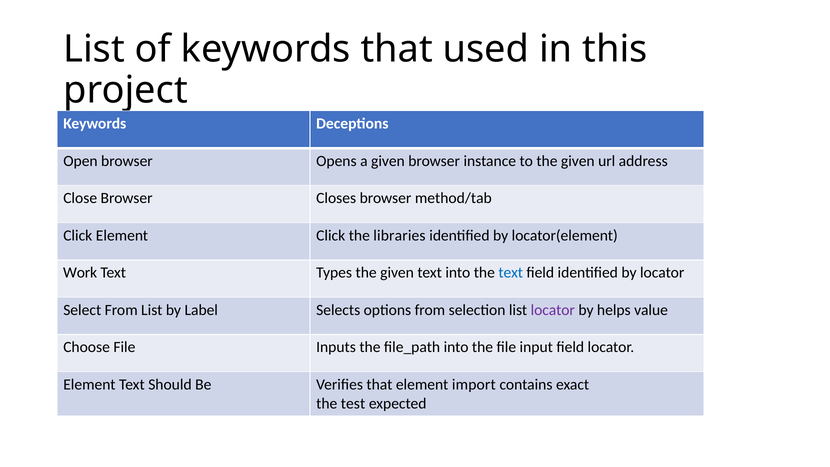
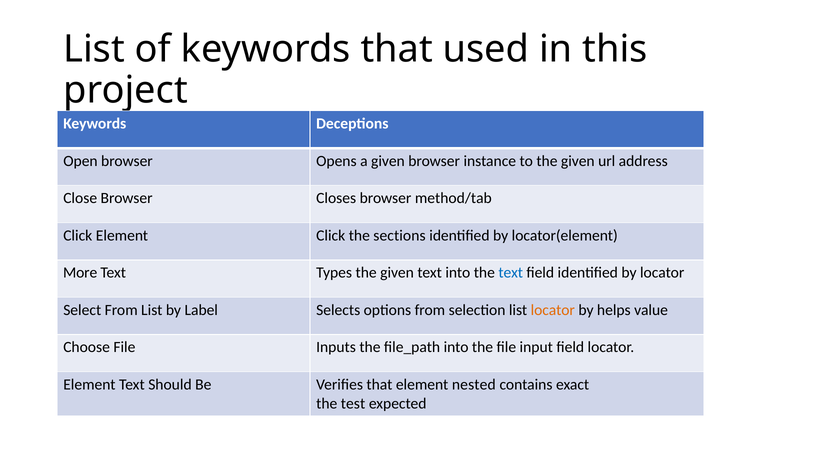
libraries: libraries -> sections
Work: Work -> More
locator at (553, 310) colour: purple -> orange
import: import -> nested
